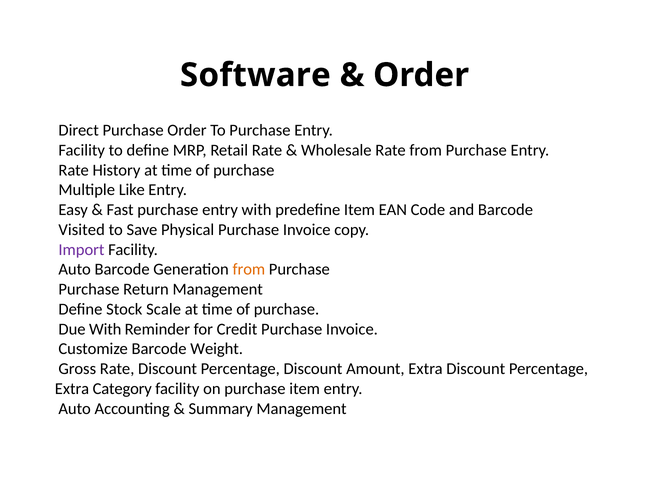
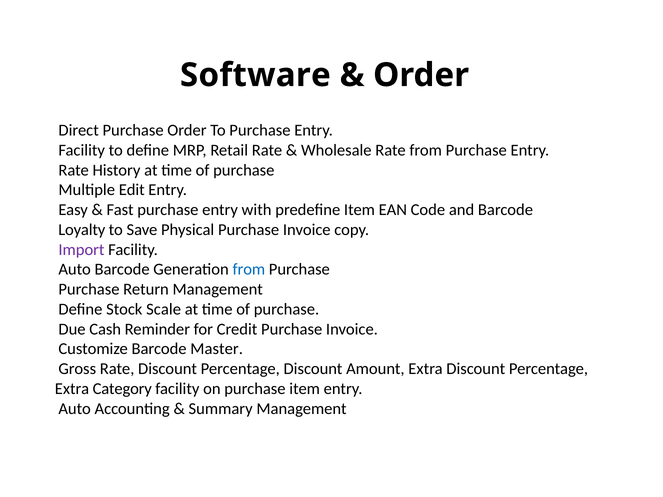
Like: Like -> Edit
Visited: Visited -> Loyalty
from at (249, 270) colour: orange -> blue
Due With: With -> Cash
Weight: Weight -> Master
